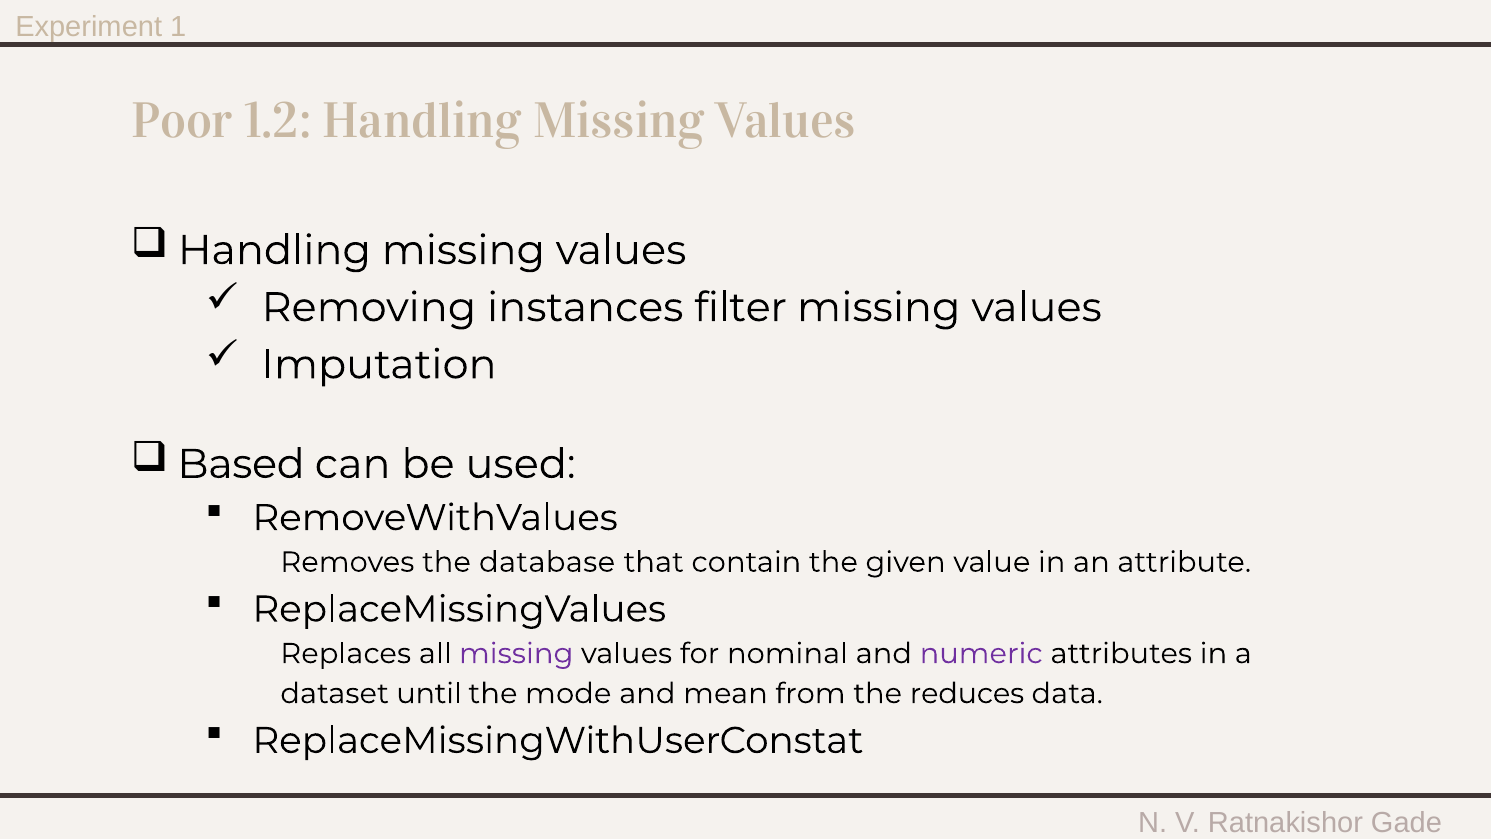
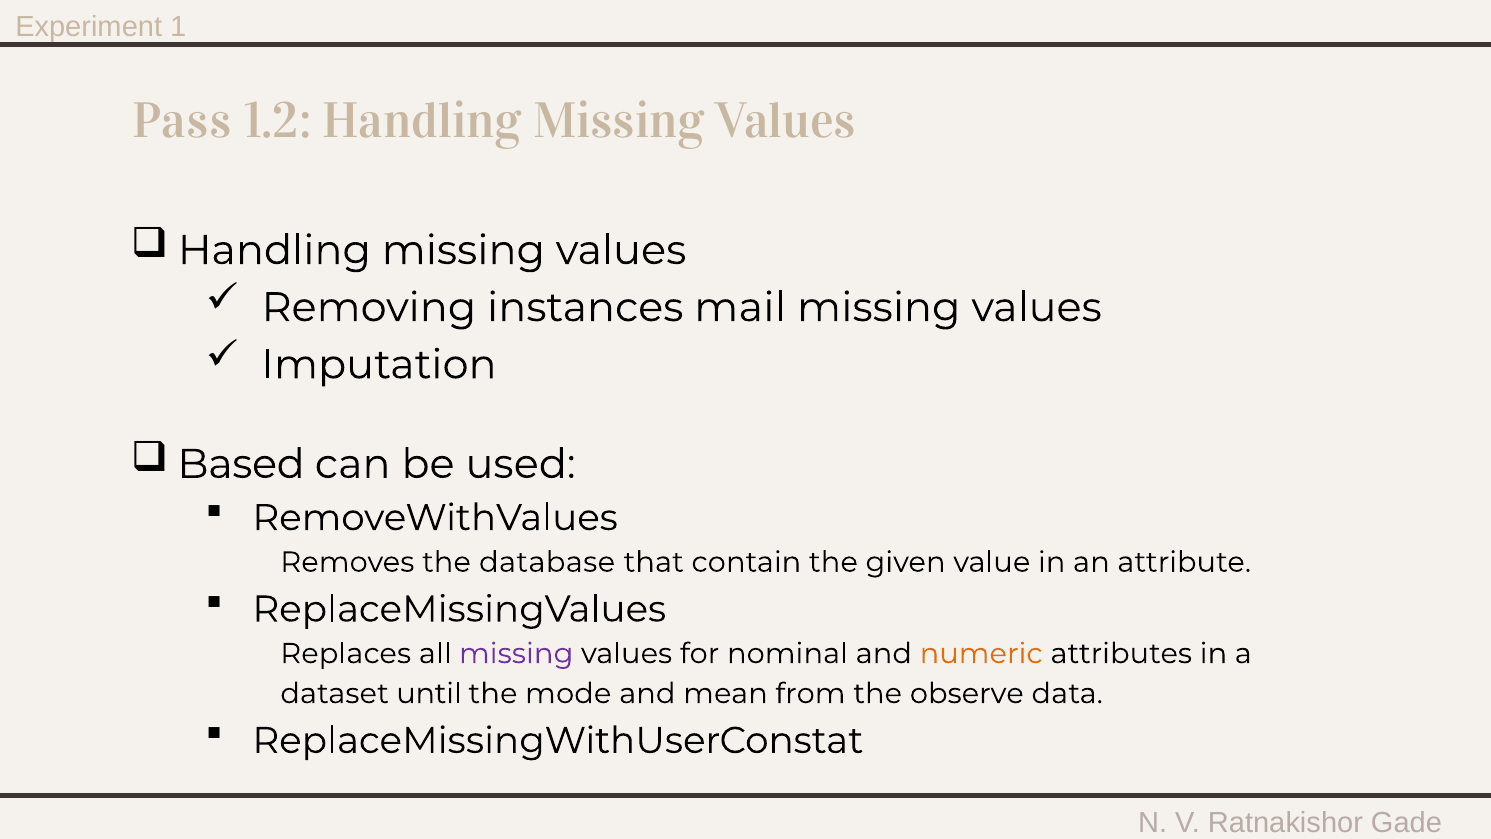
Poor: Poor -> Pass
filter: filter -> mail
numeric colour: purple -> orange
reduces: reduces -> observe
